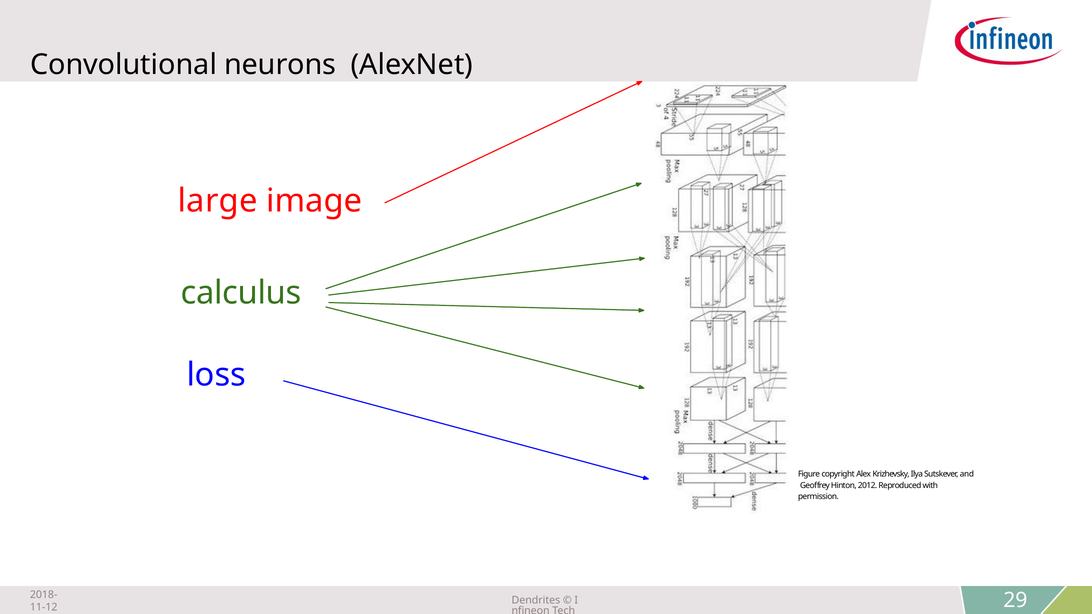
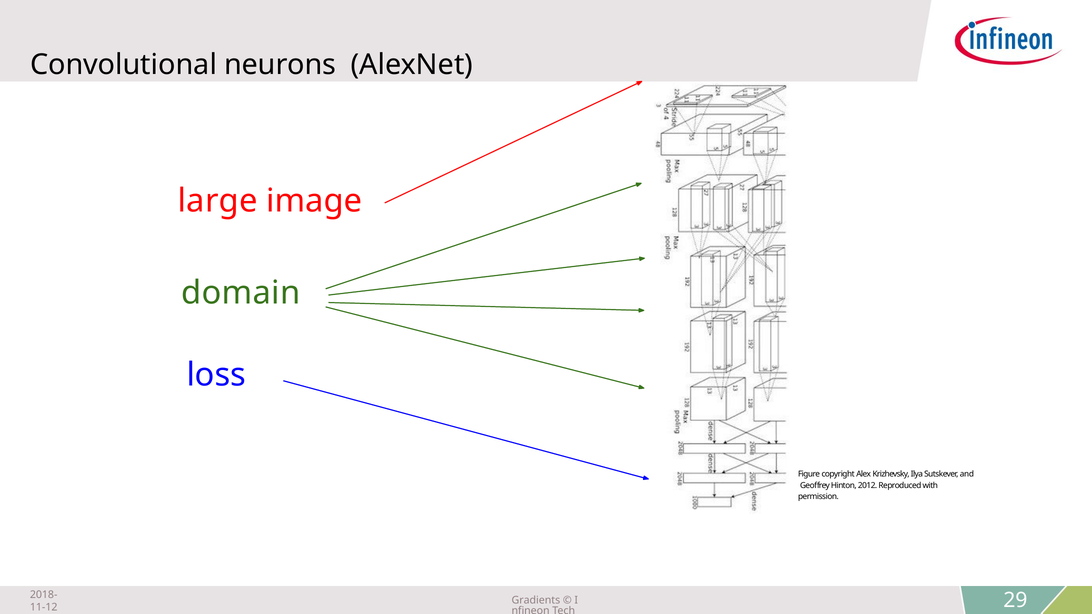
calculus: calculus -> domain
Dendrites: Dendrites -> Gradients
